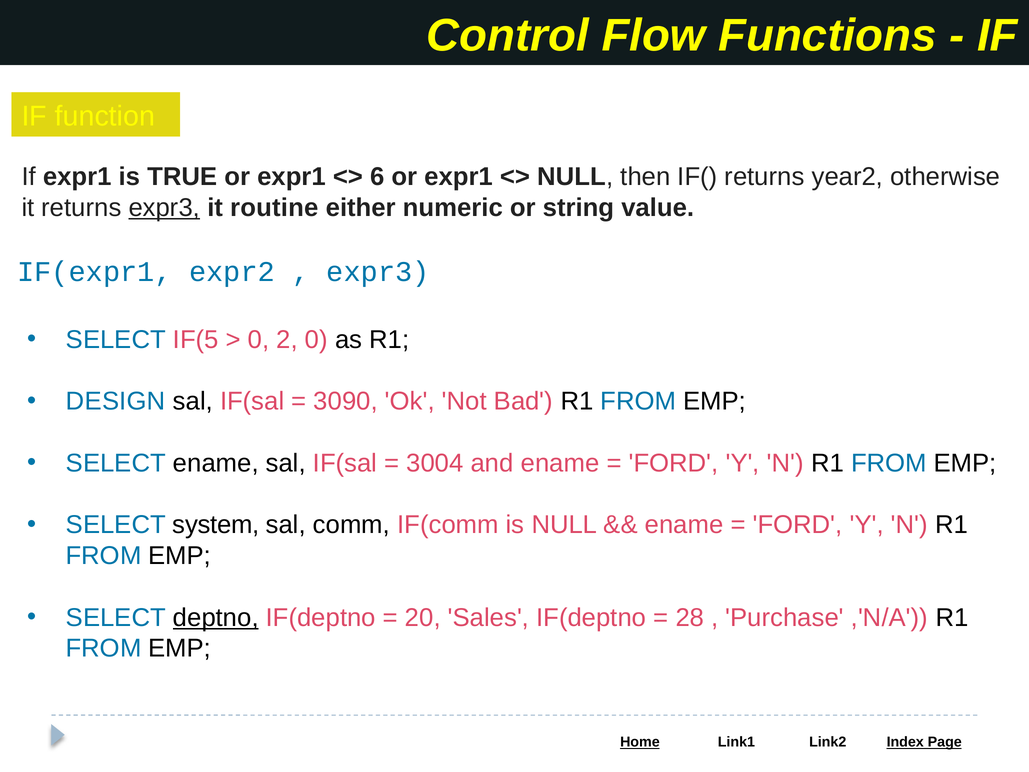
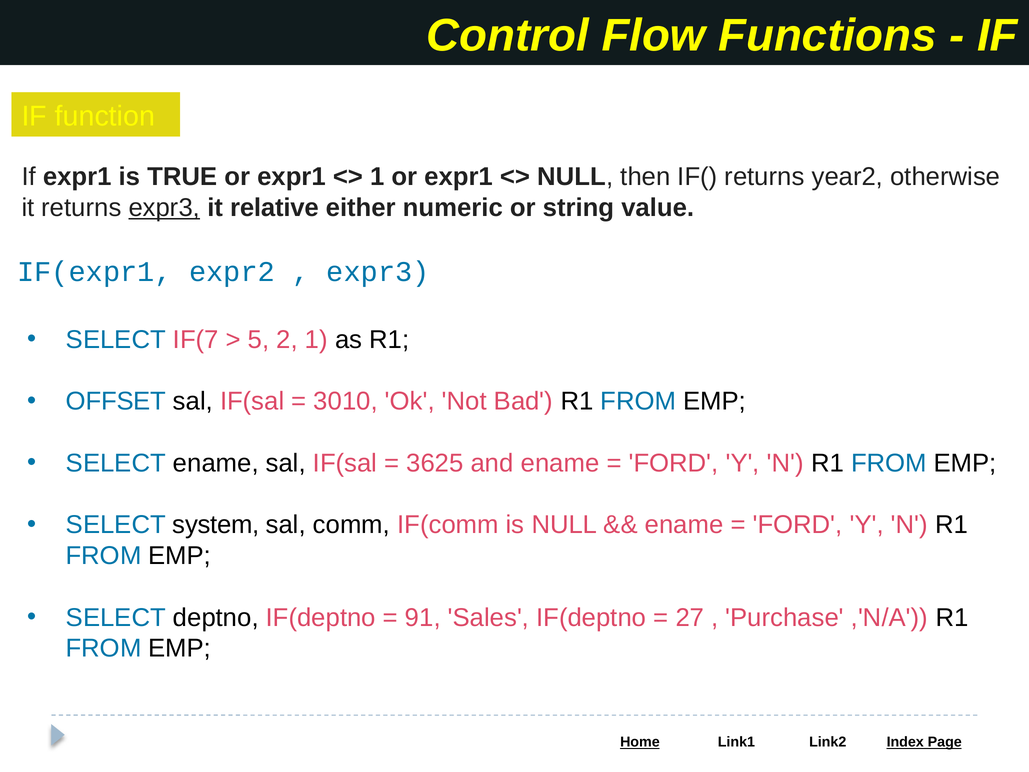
6 at (377, 177): 6 -> 1
routine: routine -> relative
IF(5: IF(5 -> IF(7
0 at (259, 340): 0 -> 5
2 0: 0 -> 1
DESIGN: DESIGN -> OFFSET
3090: 3090 -> 3010
3004: 3004 -> 3625
deptno underline: present -> none
20: 20 -> 91
28: 28 -> 27
